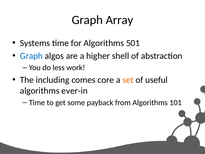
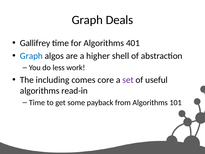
Array: Array -> Deals
Systems: Systems -> Gallifrey
501: 501 -> 401
set colour: orange -> purple
ever-in: ever-in -> read-in
